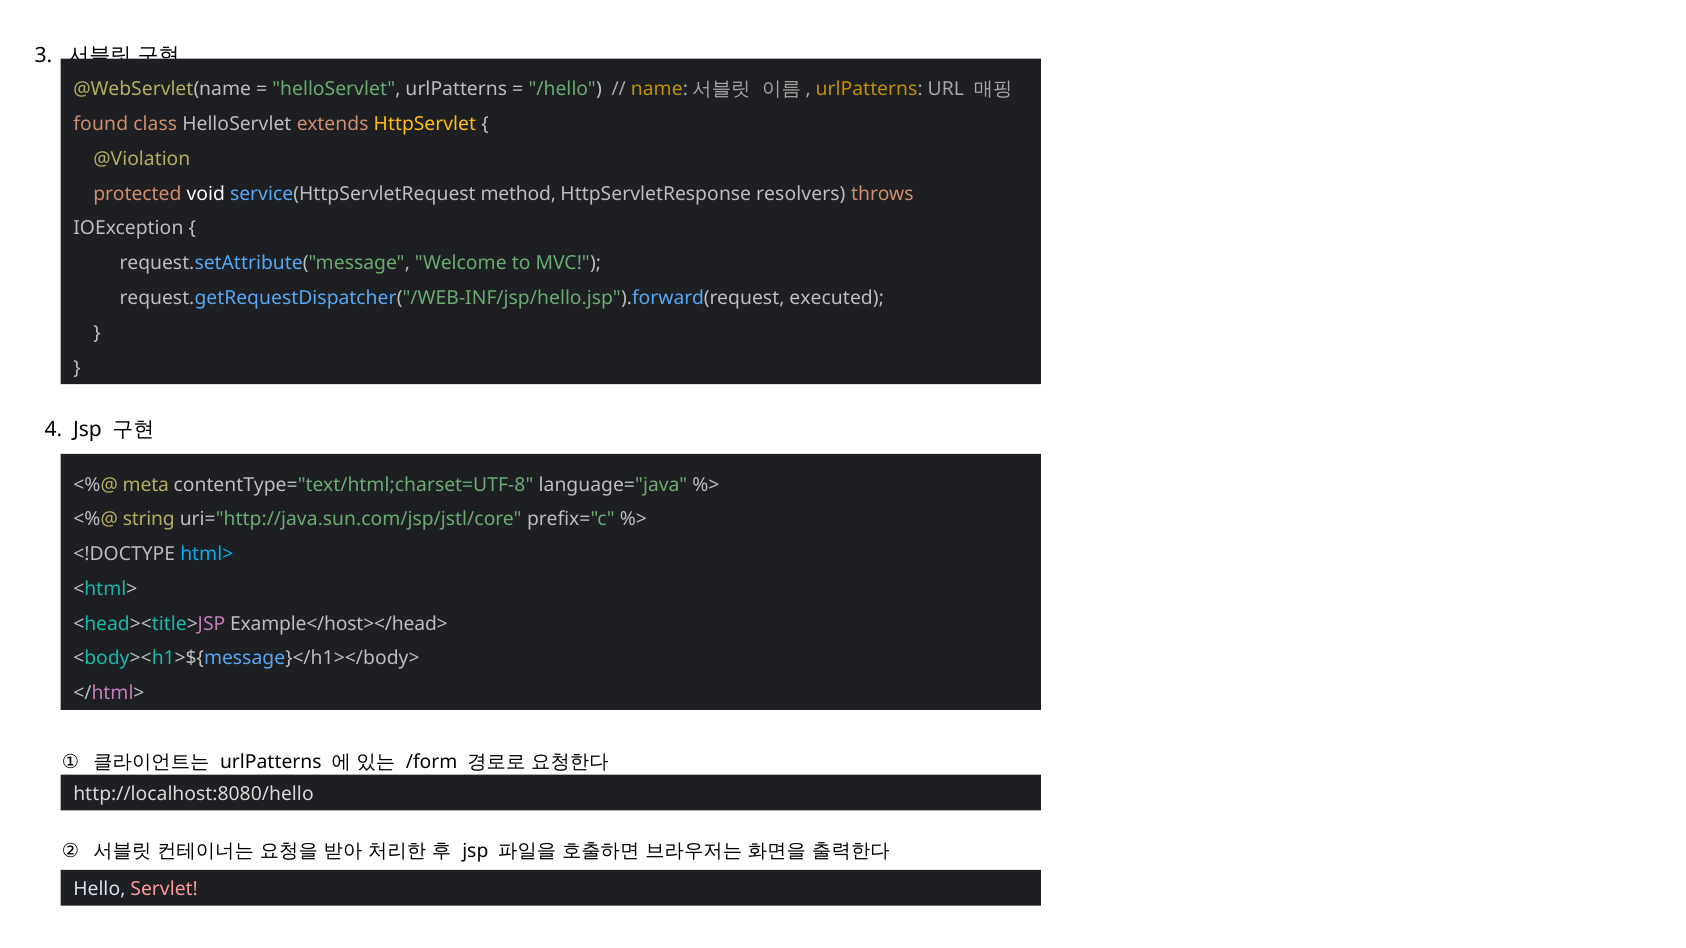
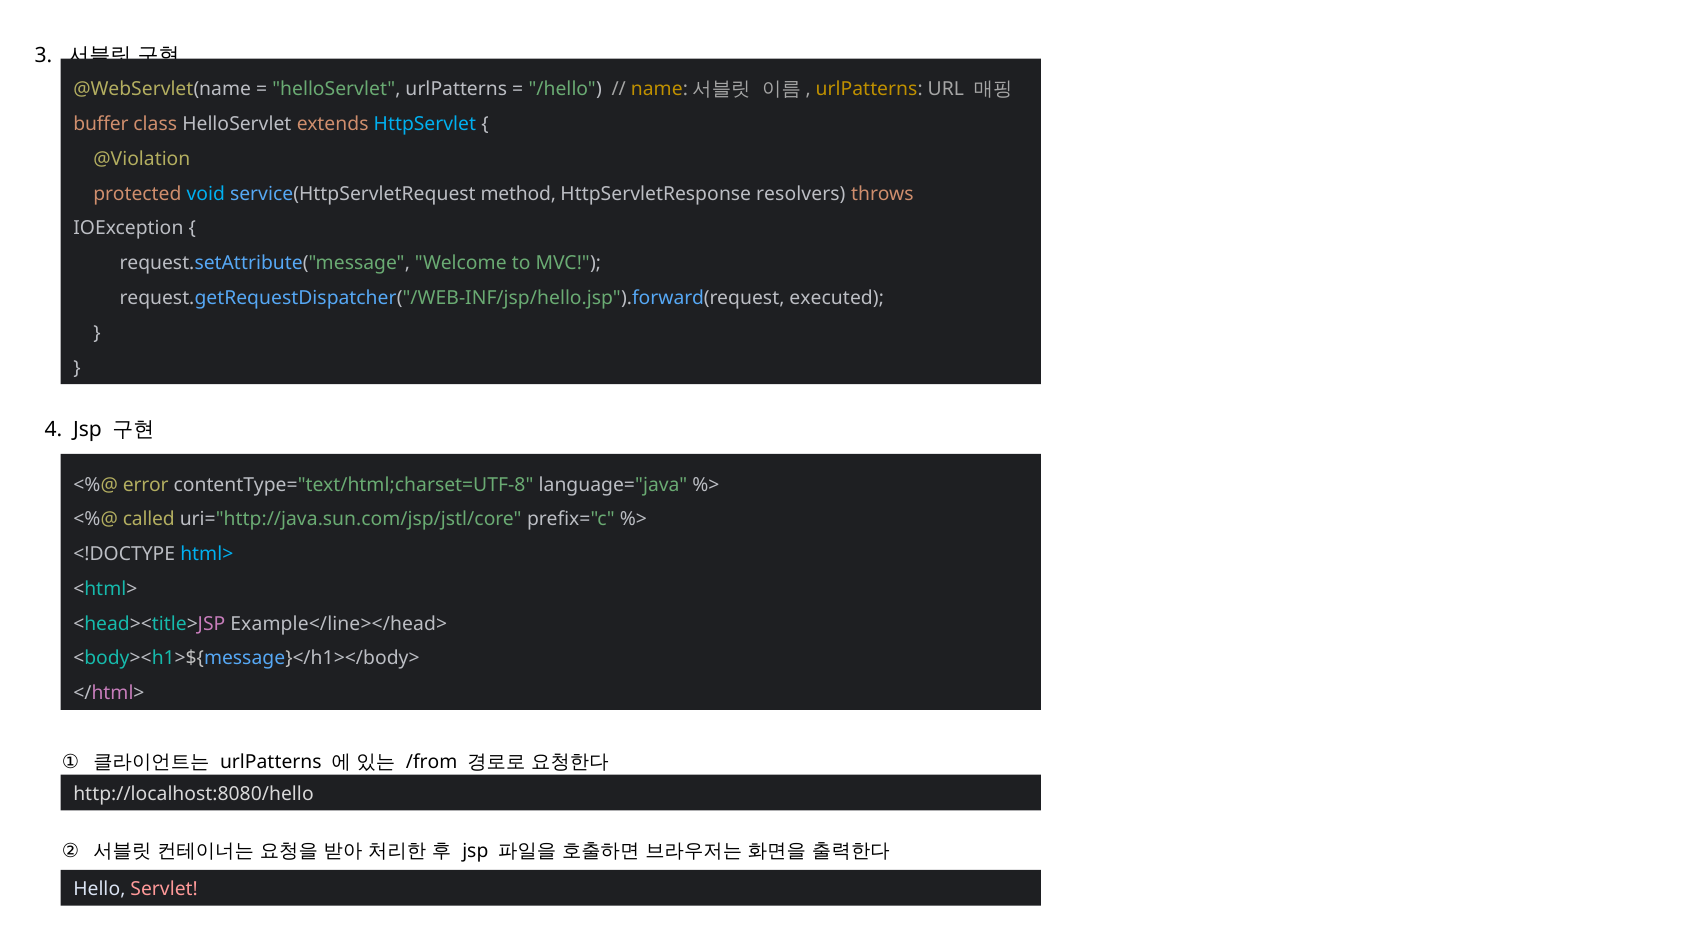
found: found -> buffer
HttpServlet colour: yellow -> light blue
void colour: white -> light blue
meta: meta -> error
string: string -> called
Example</host></head>: Example</host></head> -> Example</line></head>
/form: /form -> /from
